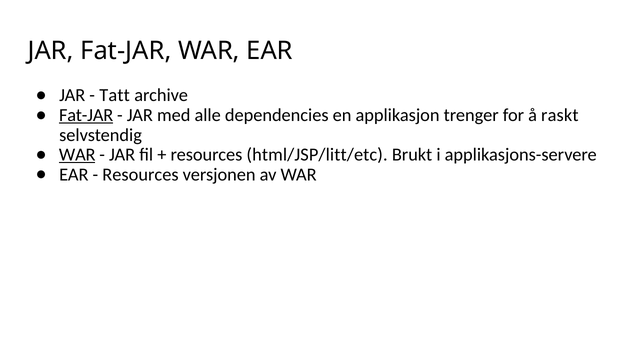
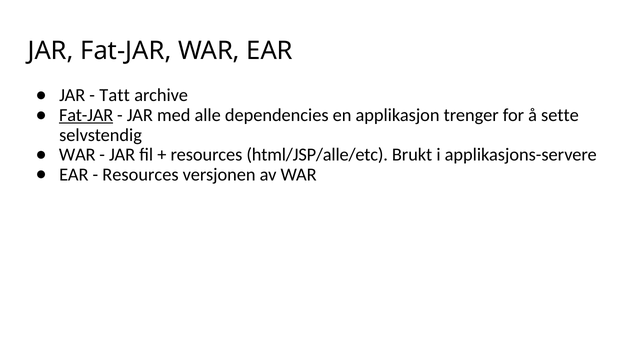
raskt: raskt -> sette
WAR at (77, 155) underline: present -> none
html/JSP/litt/etc: html/JSP/litt/etc -> html/JSP/alle/etc
